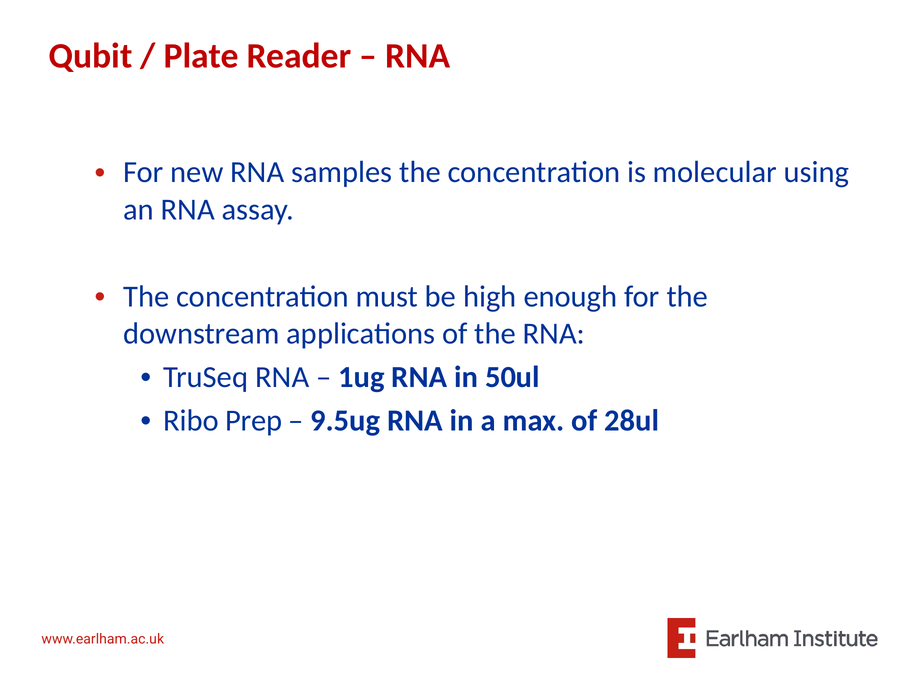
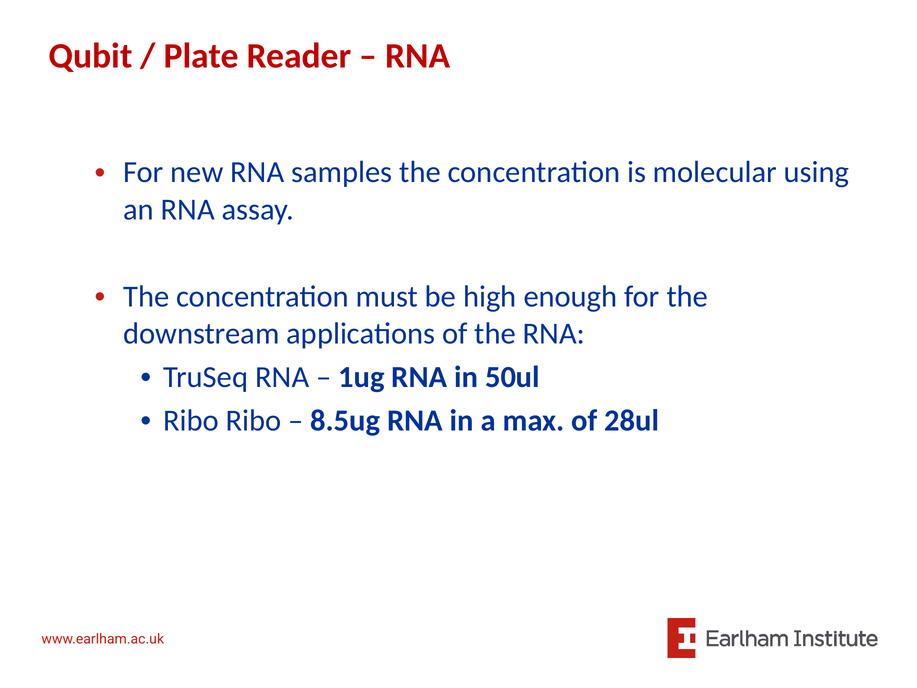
Ribo Prep: Prep -> Ribo
9.5ug: 9.5ug -> 8.5ug
